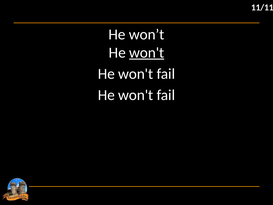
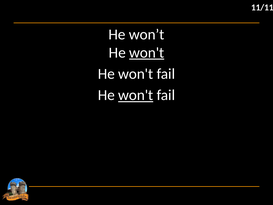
won't at (136, 95) underline: none -> present
